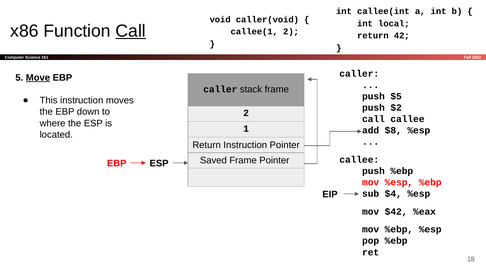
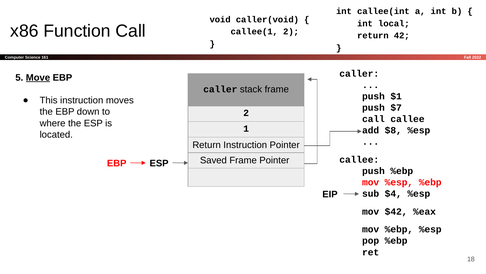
Call at (131, 31) underline: present -> none
$5: $5 -> $1
$2: $2 -> $7
